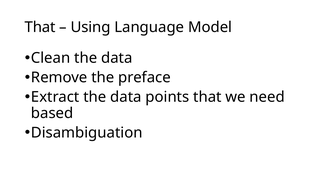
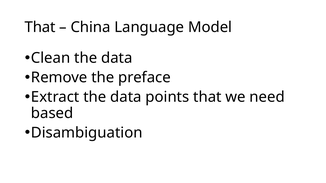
Using: Using -> China
